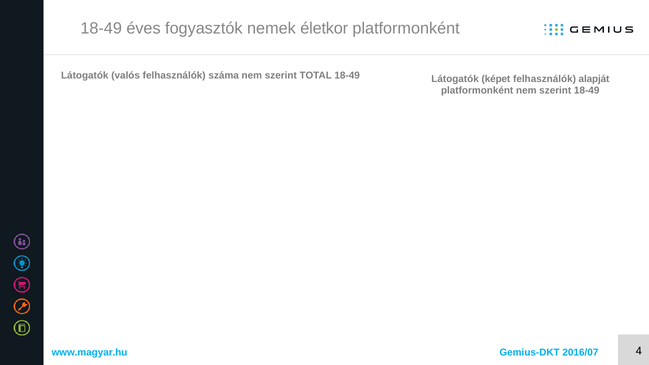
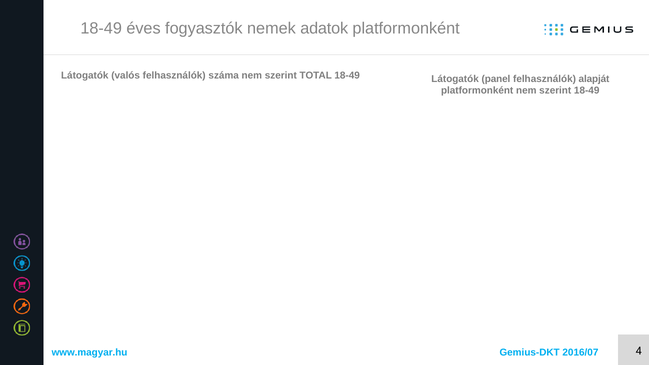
életkor: életkor -> adatok
képet: képet -> panel
